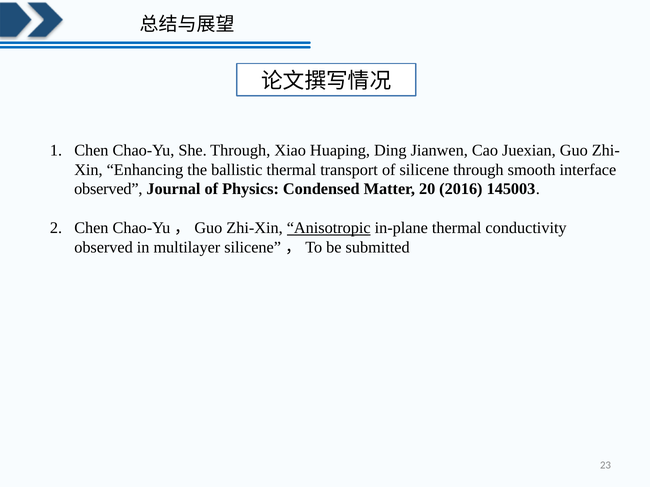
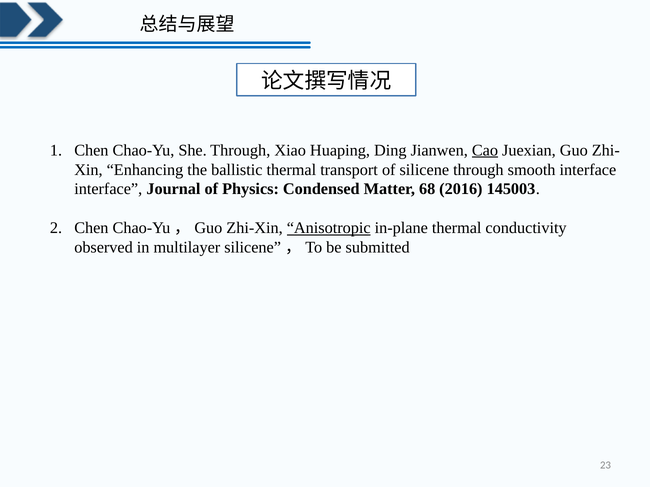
Cao underline: none -> present
observed at (108, 189): observed -> interface
20: 20 -> 68
